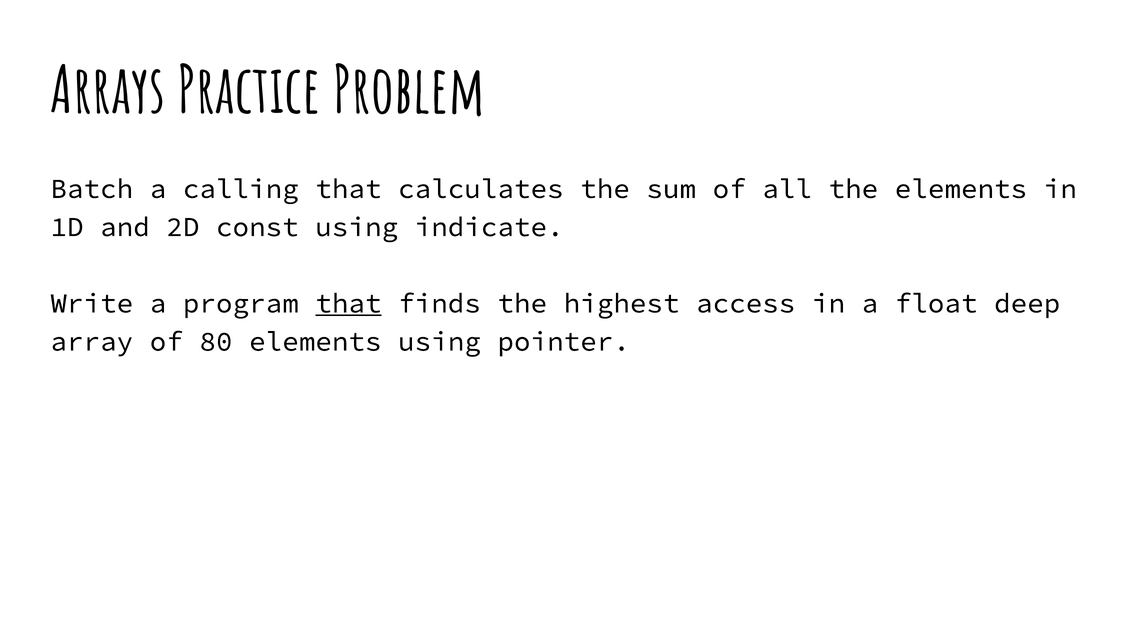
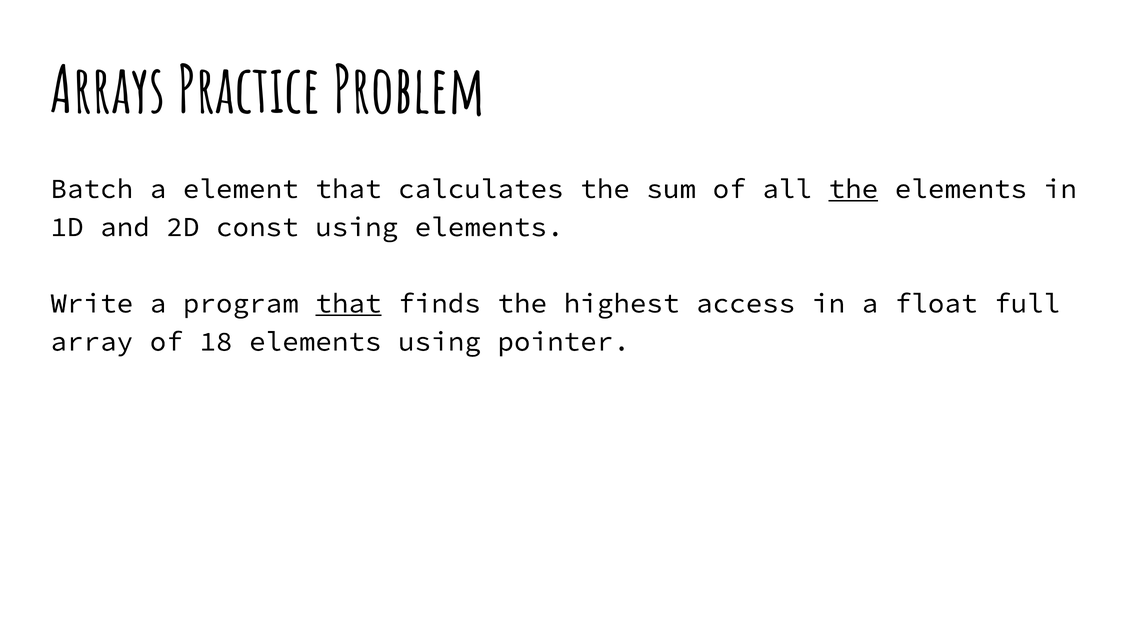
calling: calling -> element
the at (853, 189) underline: none -> present
using indicate: indicate -> elements
deep: deep -> full
80: 80 -> 18
